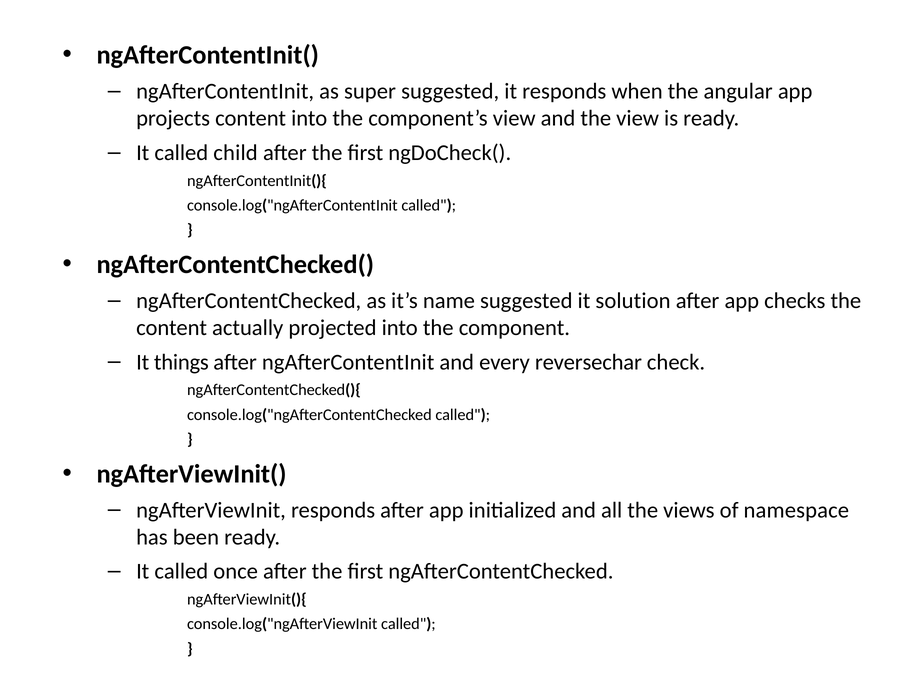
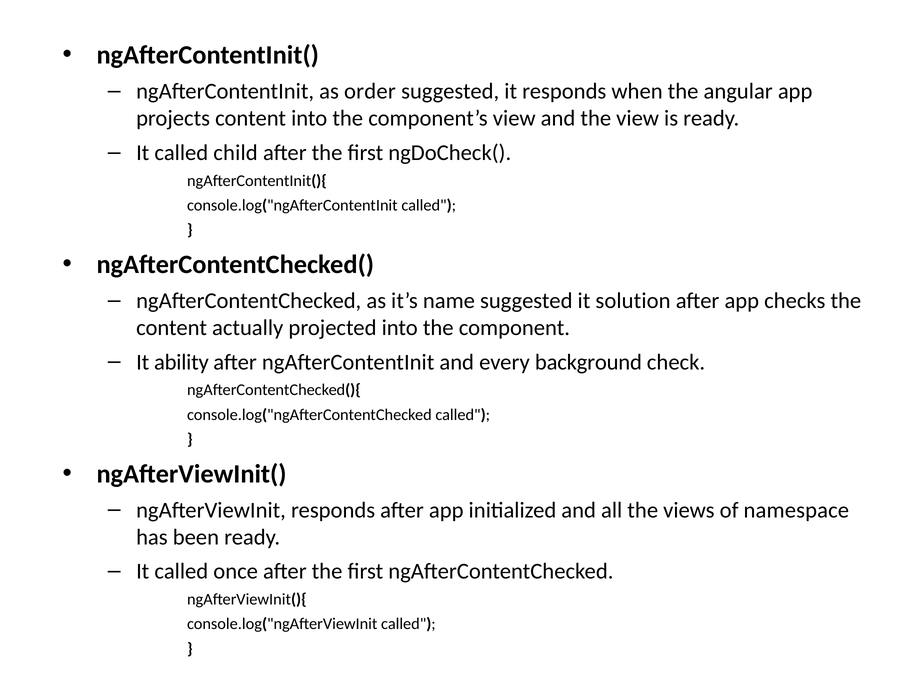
super: super -> order
things: things -> ability
reversechar: reversechar -> background
